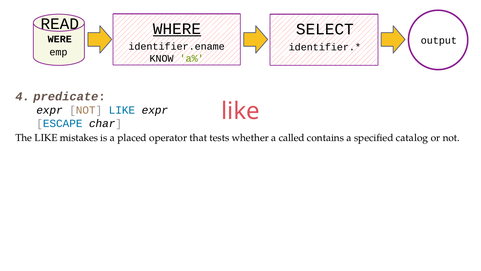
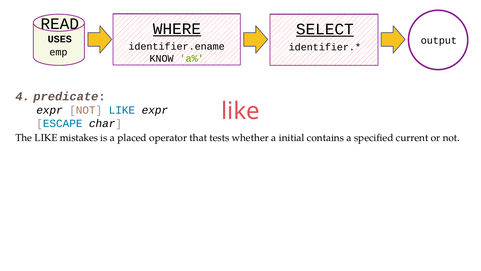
SELECT underline: none -> present
WERE: WERE -> USES
called: called -> initial
catalog: catalog -> current
